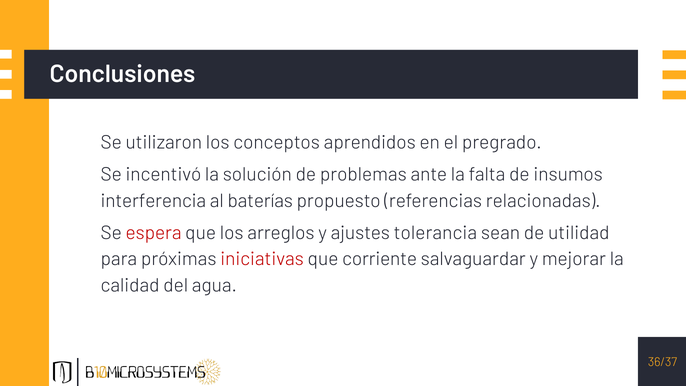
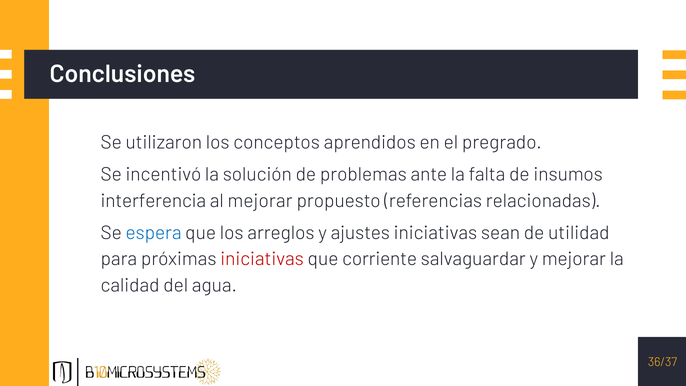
al baterías: baterías -> mejorar
espera colour: red -> blue
ajustes tolerancia: tolerancia -> iniciativas
